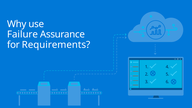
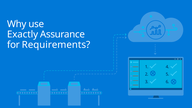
Failure: Failure -> Exactly
